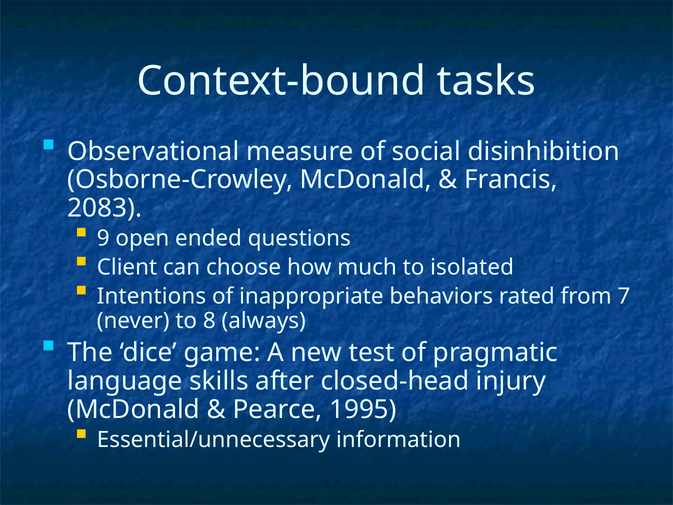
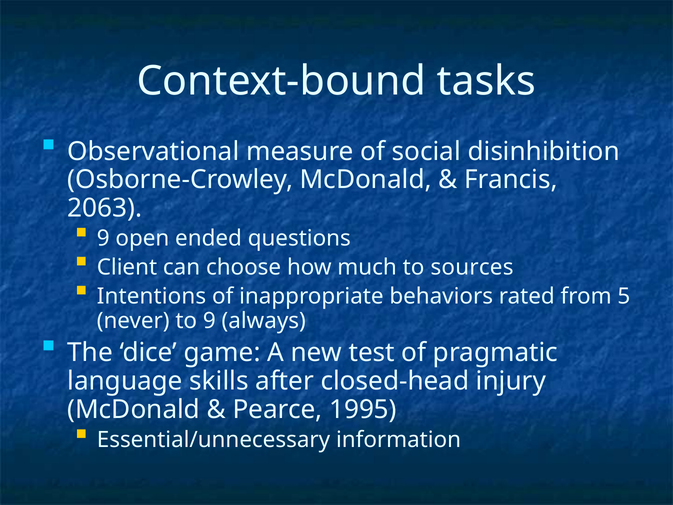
2083: 2083 -> 2063
isolated: isolated -> sources
7: 7 -> 5
to 8: 8 -> 9
